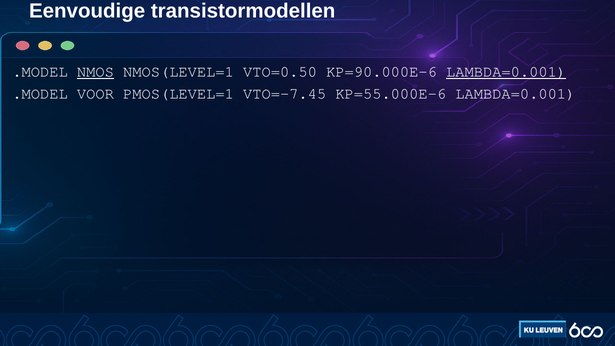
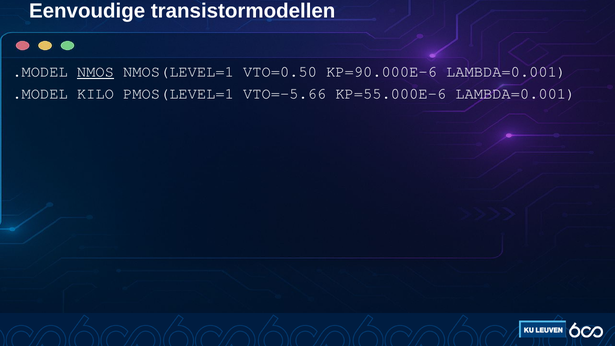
LAMBDA=0.001 at (506, 72) underline: present -> none
VOOR: VOOR -> KILO
VTO=-7.45: VTO=-7.45 -> VTO=-5.66
